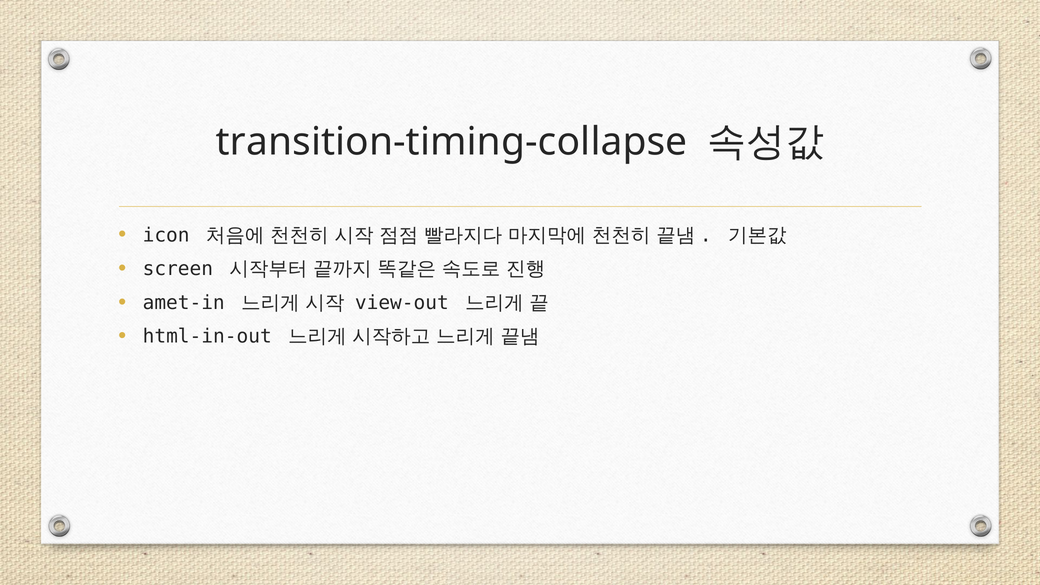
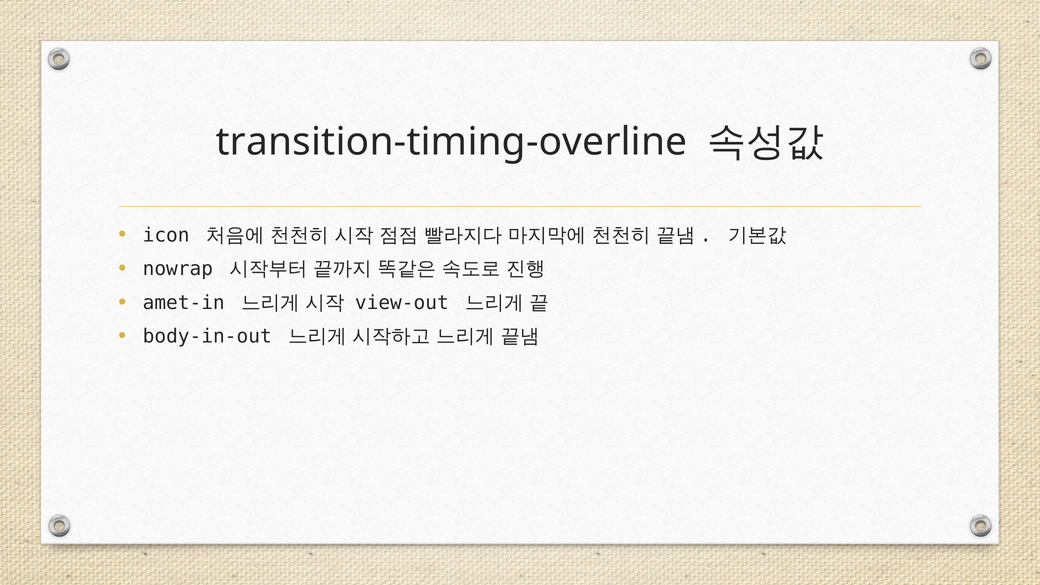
transition-timing-collapse: transition-timing-collapse -> transition-timing-overline
screen: screen -> nowrap
html-in-out: html-in-out -> body-in-out
